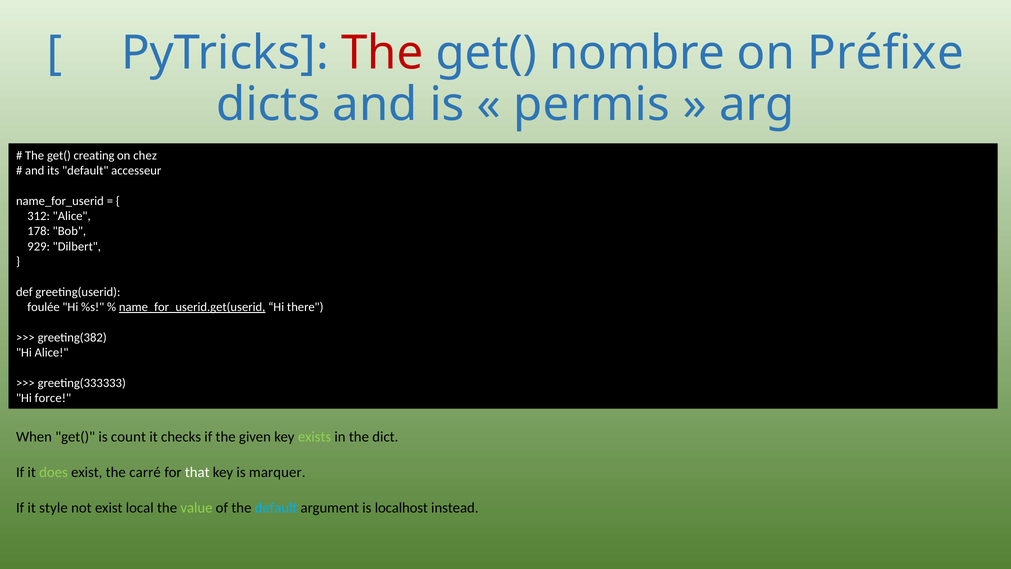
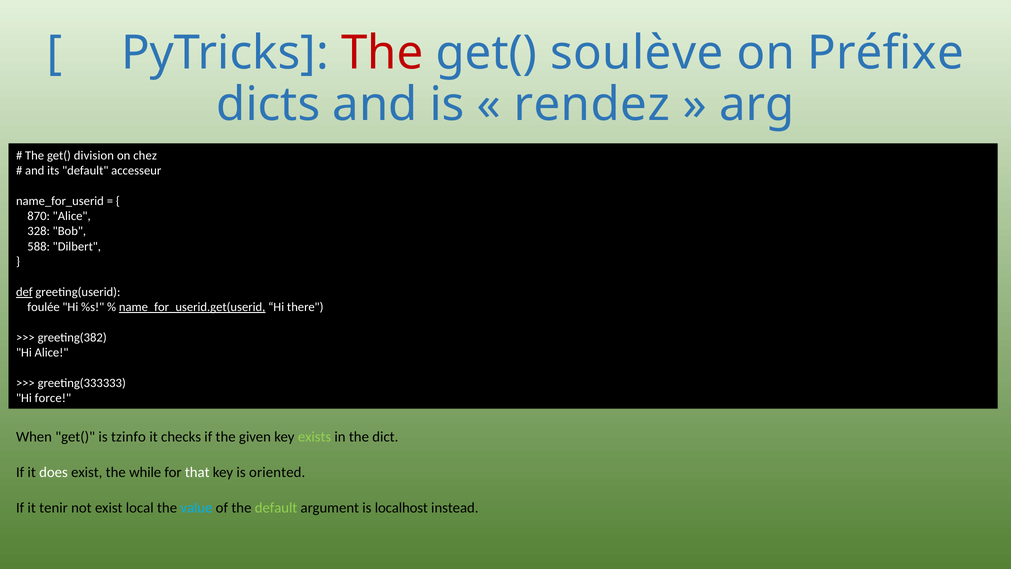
nombre: nombre -> soulève
permis: permis -> rendez
creating: creating -> division
312: 312 -> 870
178: 178 -> 328
929: 929 -> 588
def underline: none -> present
count: count -> tzinfo
does colour: light green -> white
carré: carré -> while
marquer: marquer -> oriented
style: style -> tenir
value colour: light green -> light blue
default at (276, 508) colour: light blue -> light green
